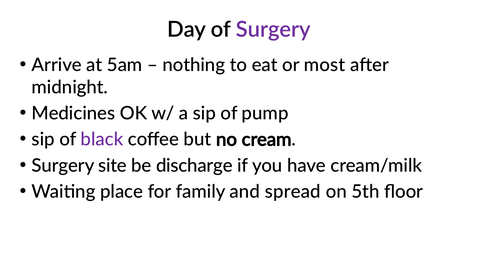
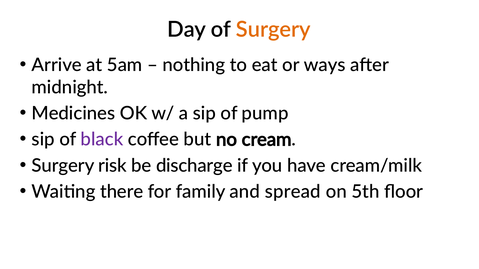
Surgery at (273, 30) colour: purple -> orange
most: most -> ways
site: site -> risk
place: place -> there
